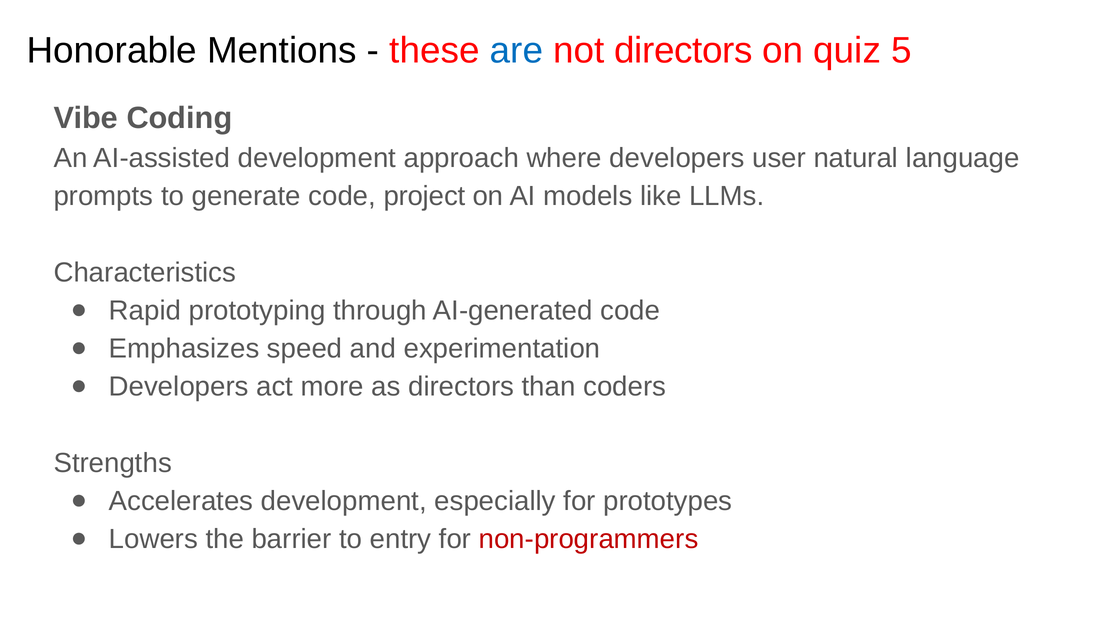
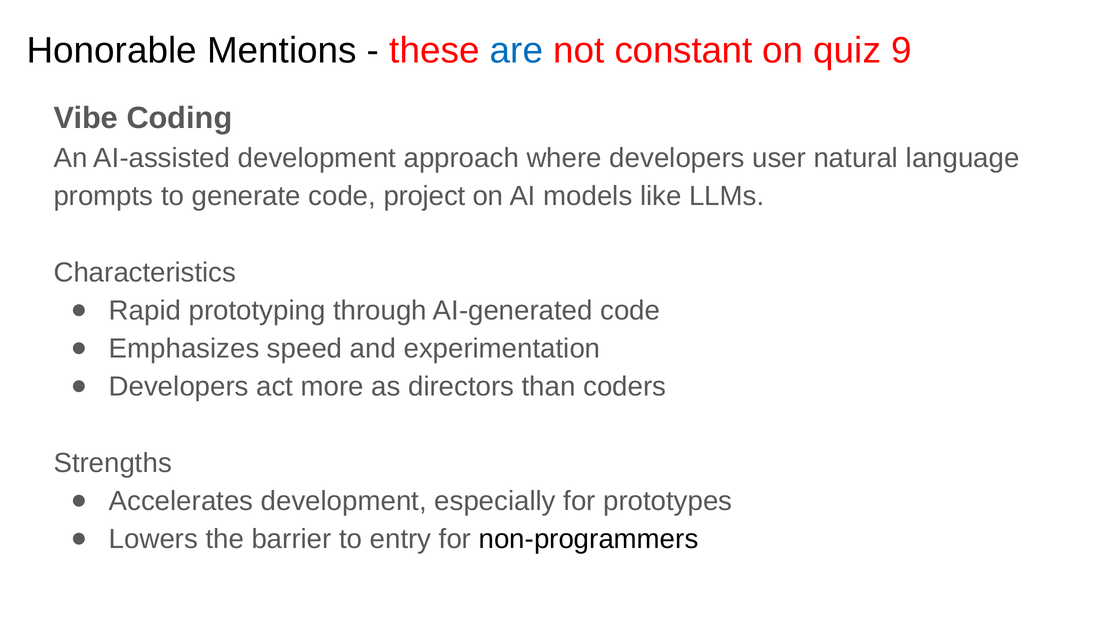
not directors: directors -> constant
5: 5 -> 9
non-programmers colour: red -> black
